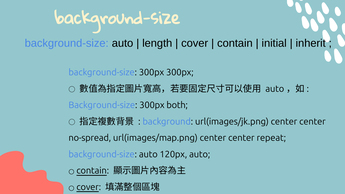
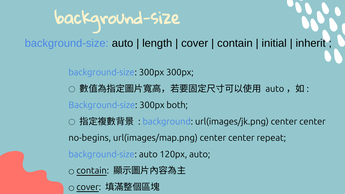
no-spread: no-spread -> no-begins
